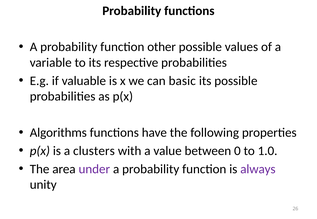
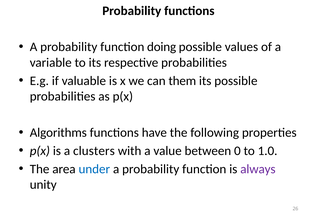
other: other -> doing
basic: basic -> them
under colour: purple -> blue
